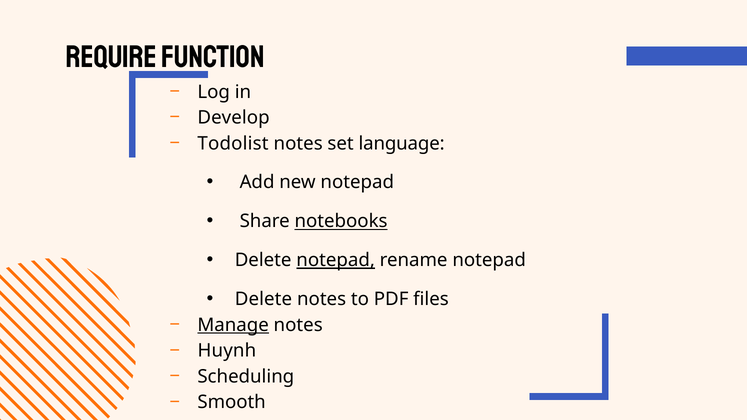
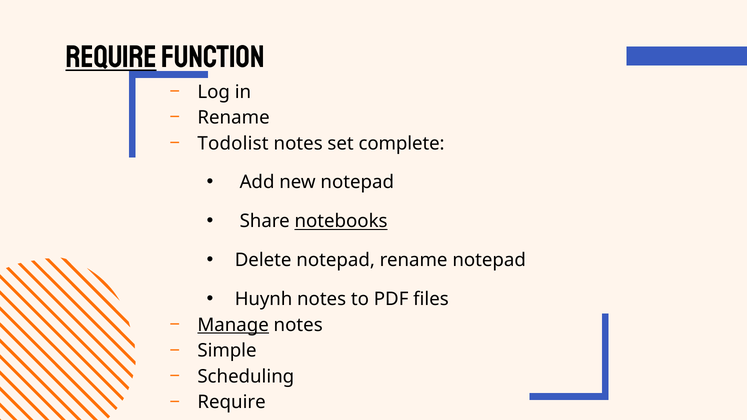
Require at (111, 57) underline: none -> present
Develop at (234, 118): Develop -> Rename
language: language -> complete
notepad at (336, 260) underline: present -> none
Delete at (263, 299): Delete -> Huynh
Huynh: Huynh -> Simple
Smooth at (232, 402): Smooth -> Require
